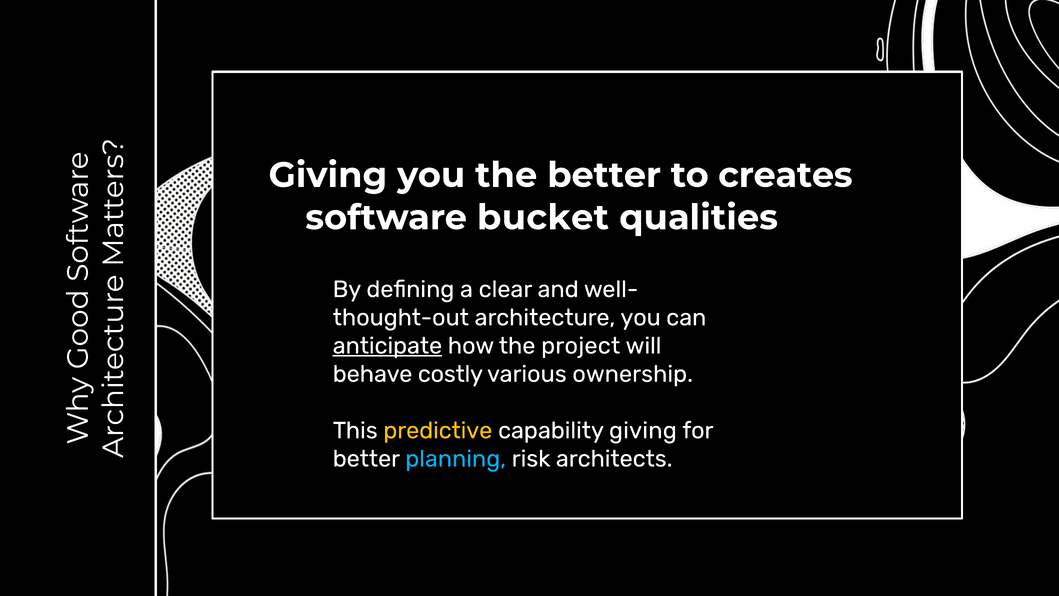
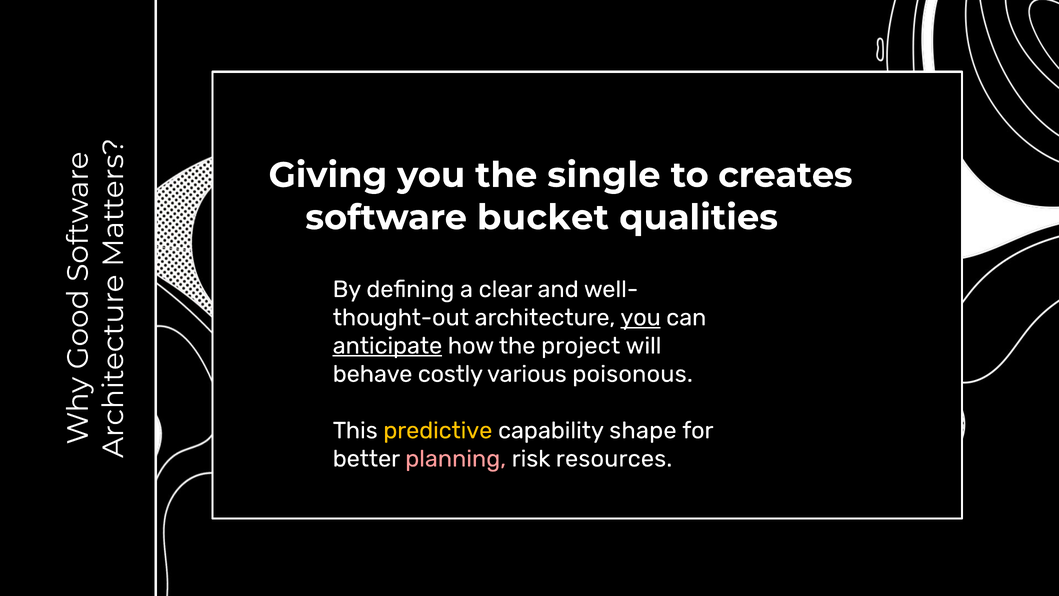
the better: better -> single
you at (641, 317) underline: none -> present
ownership: ownership -> poisonous
capability giving: giving -> shape
planning colour: light blue -> pink
architects: architects -> resources
